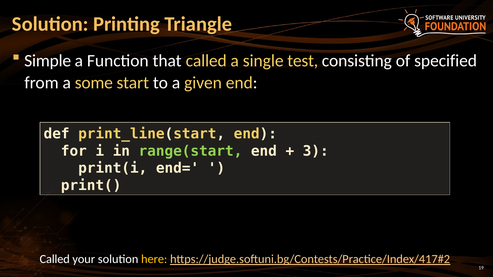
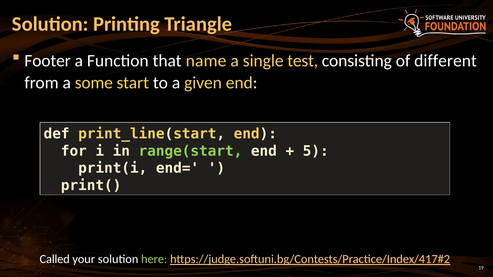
Simple: Simple -> Footer
that called: called -> name
specified: specified -> different
3: 3 -> 5
here colour: yellow -> light green
